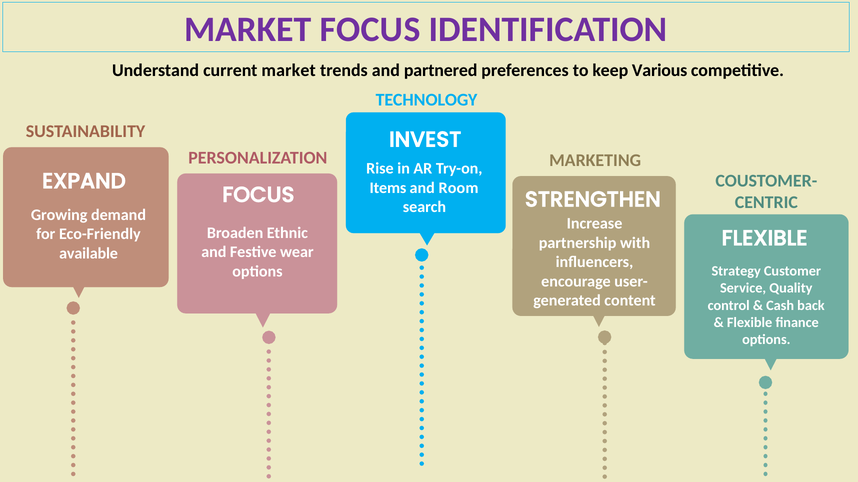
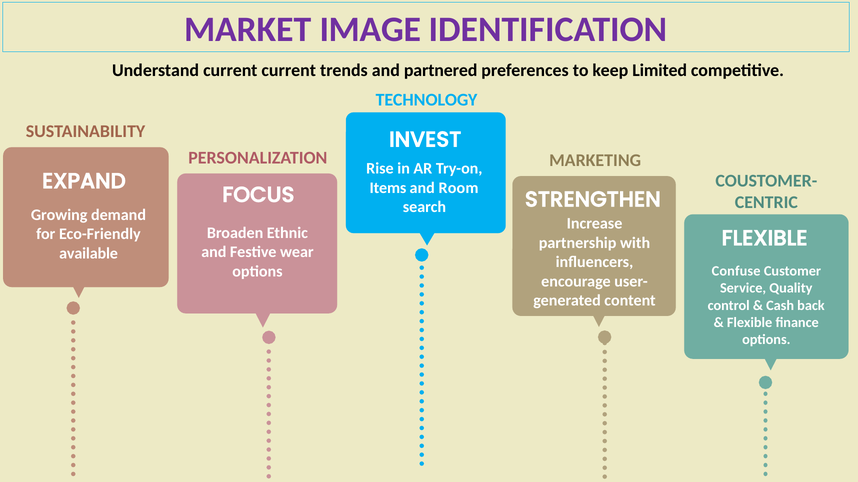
MARKET FOCUS: FOCUS -> IMAGE
current market: market -> current
Various: Various -> Limited
Strategy: Strategy -> Confuse
